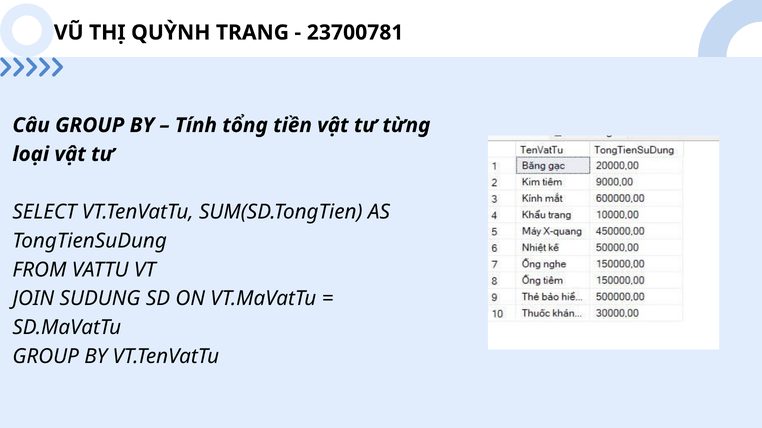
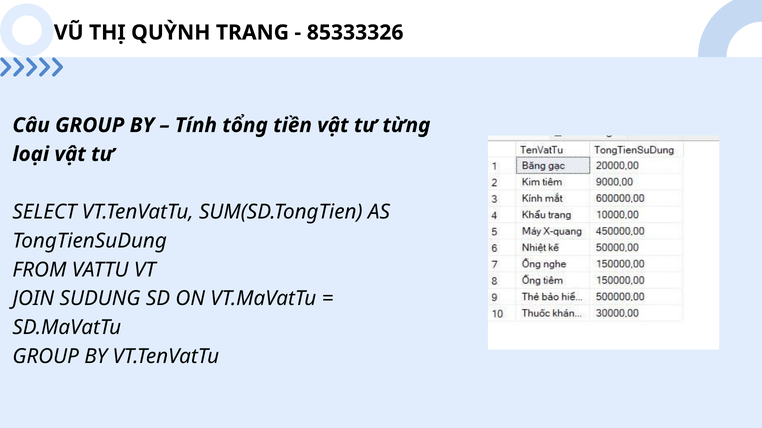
23700781: 23700781 -> 85333326
